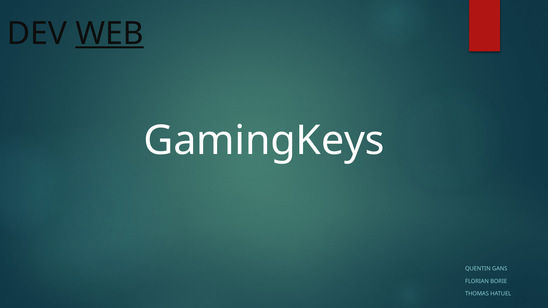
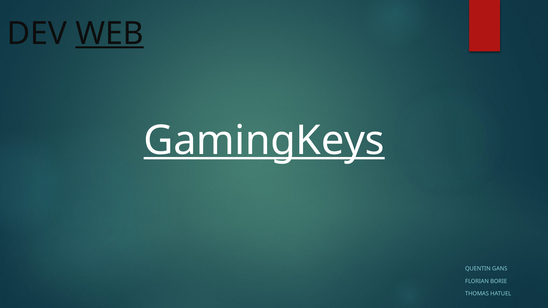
GamingKeys underline: none -> present
